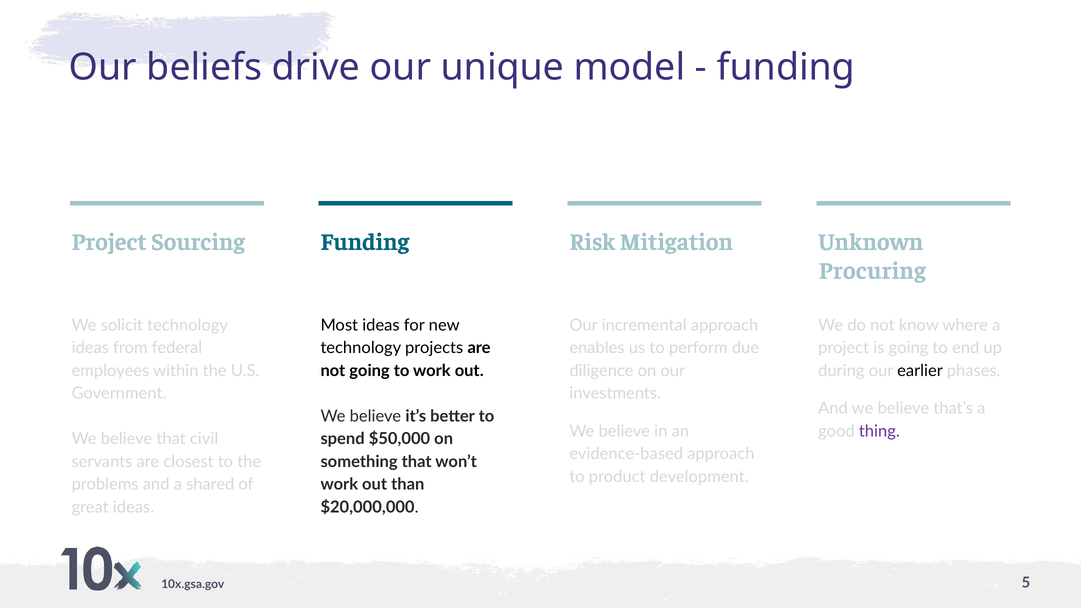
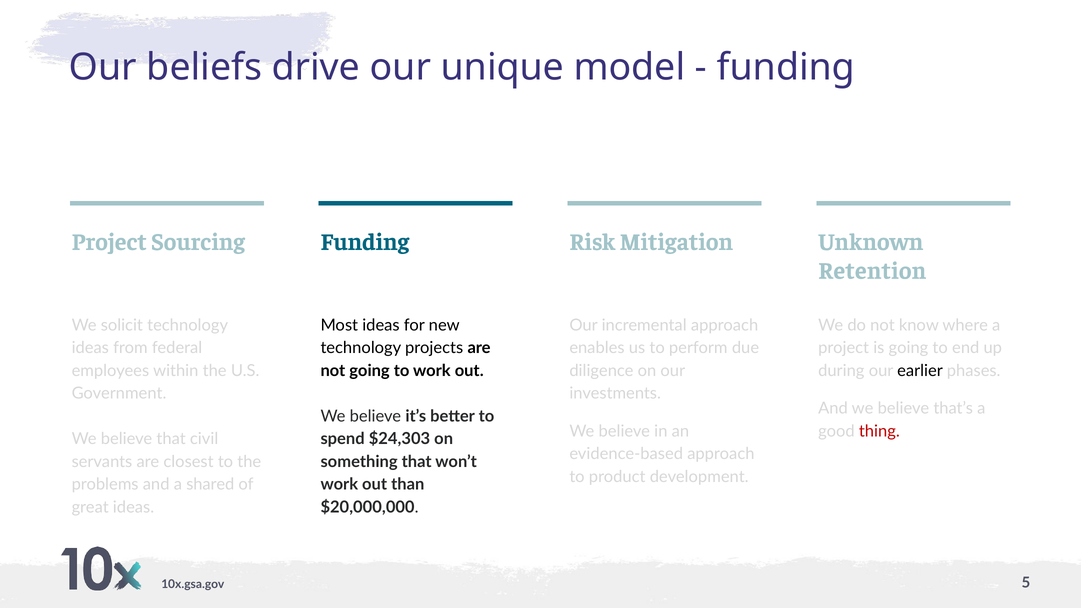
Procuring: Procuring -> Retention
thing colour: purple -> red
$50,000: $50,000 -> $24,303
